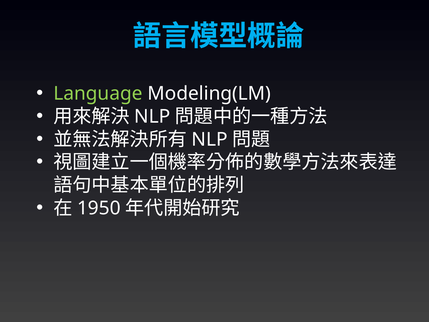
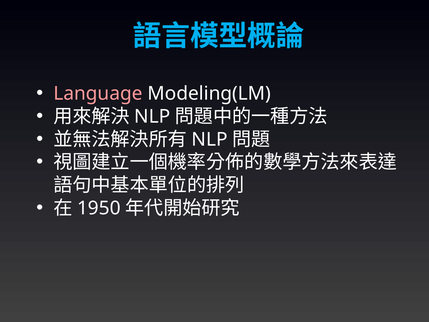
Language colour: light green -> pink
